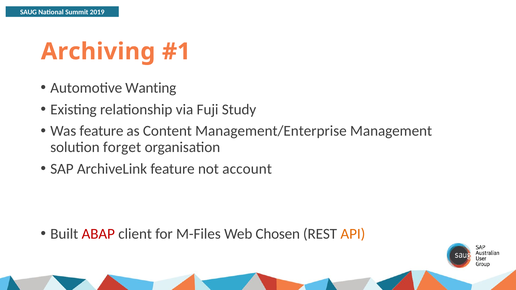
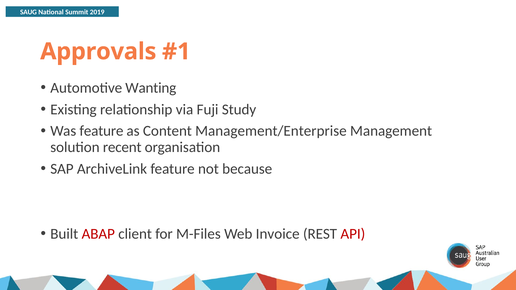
Archiving: Archiving -> Approvals
forget: forget -> recent
account: account -> because
Chosen: Chosen -> Invoice
API colour: orange -> red
